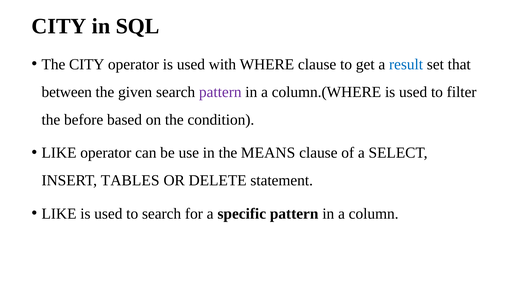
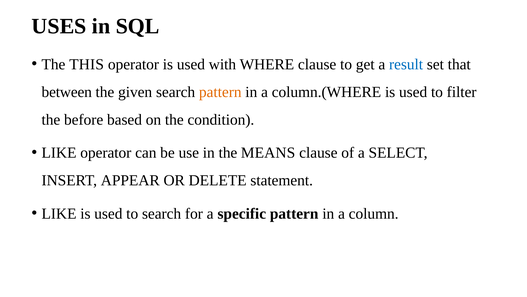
CITY at (59, 26): CITY -> USES
The CITY: CITY -> THIS
pattern at (220, 92) colour: purple -> orange
TABLES: TABLES -> APPEAR
